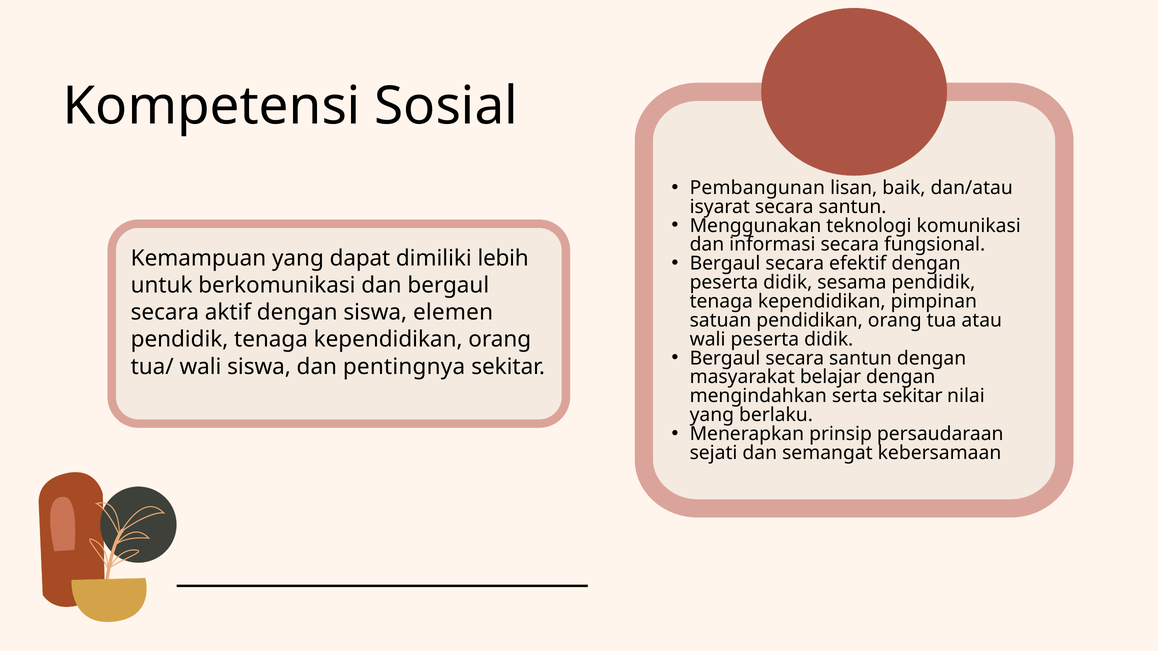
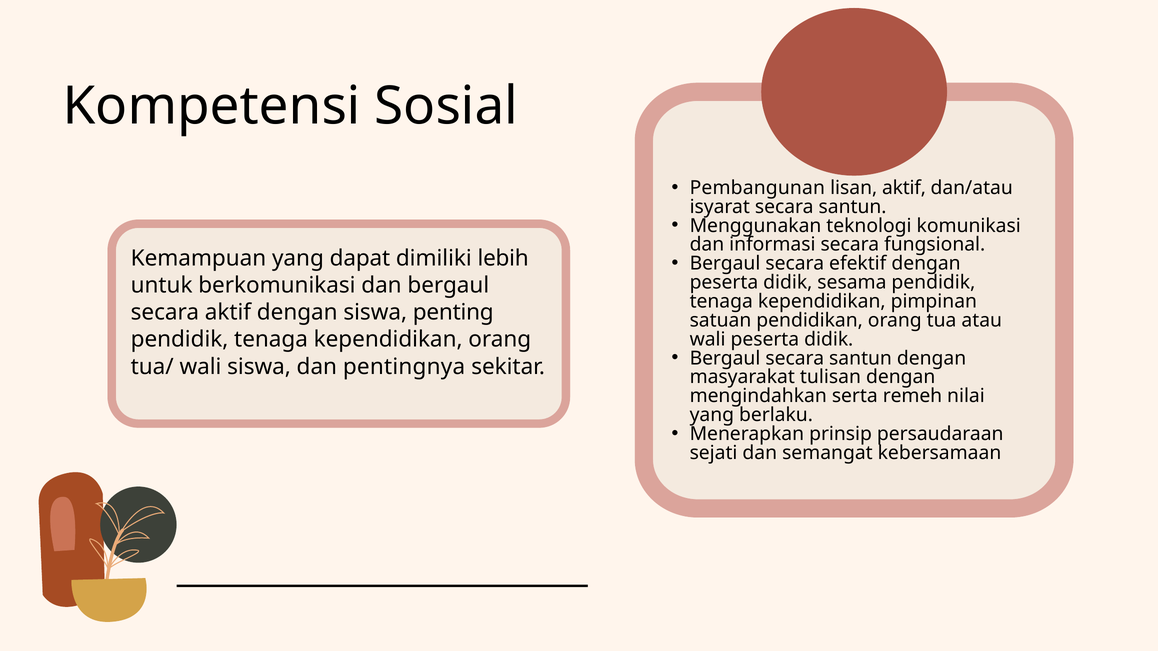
lisan baik: baik -> aktif
elemen: elemen -> penting
belajar: belajar -> tulisan
serta sekitar: sekitar -> remeh
